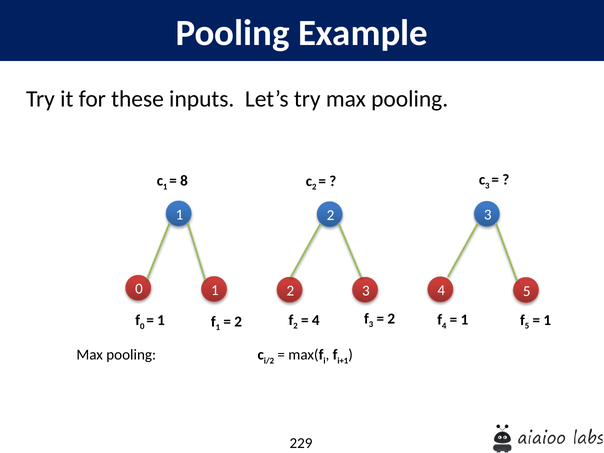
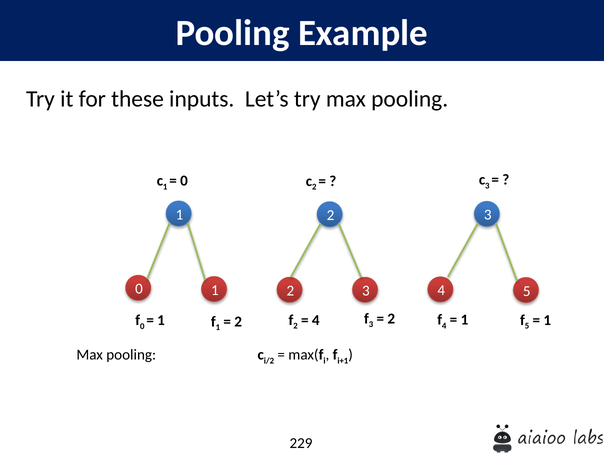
8 at (184, 181): 8 -> 0
